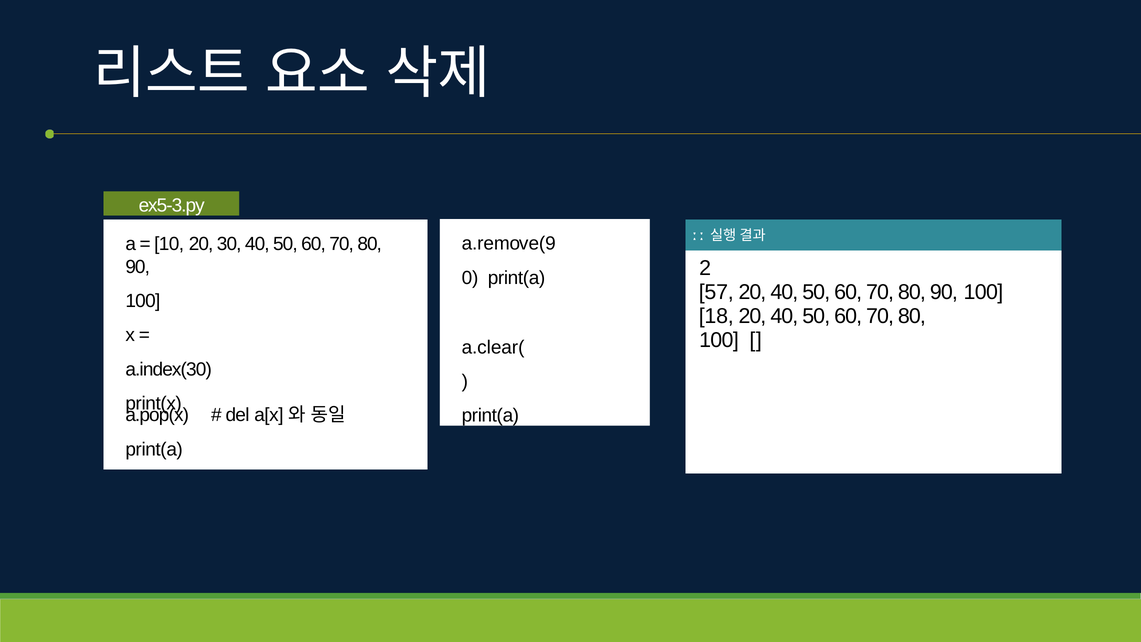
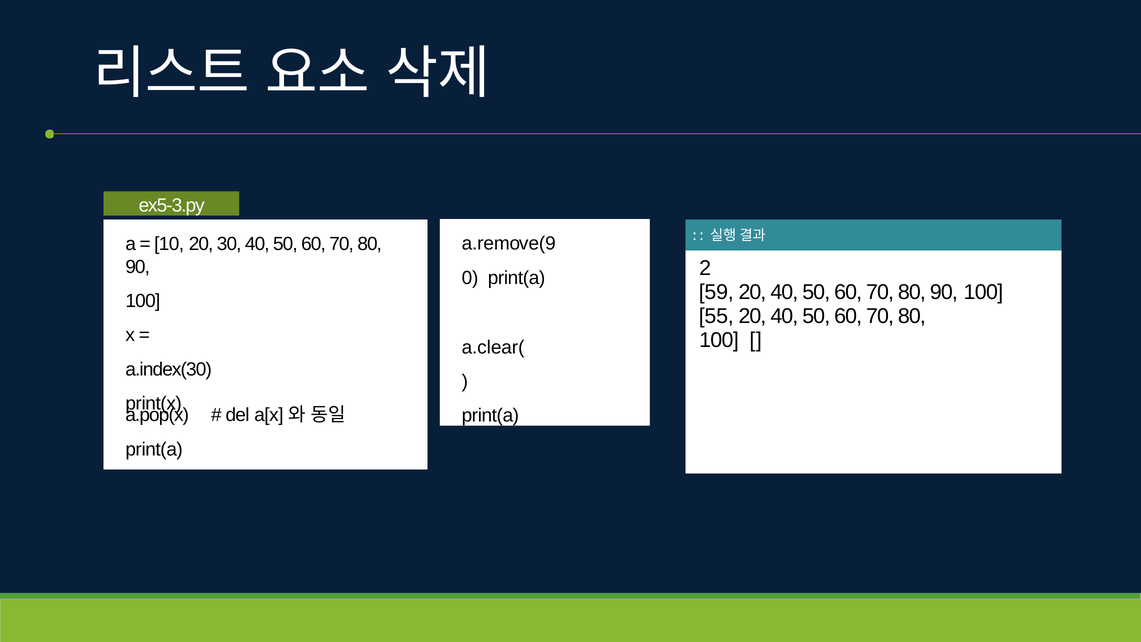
57: 57 -> 59
18: 18 -> 55
